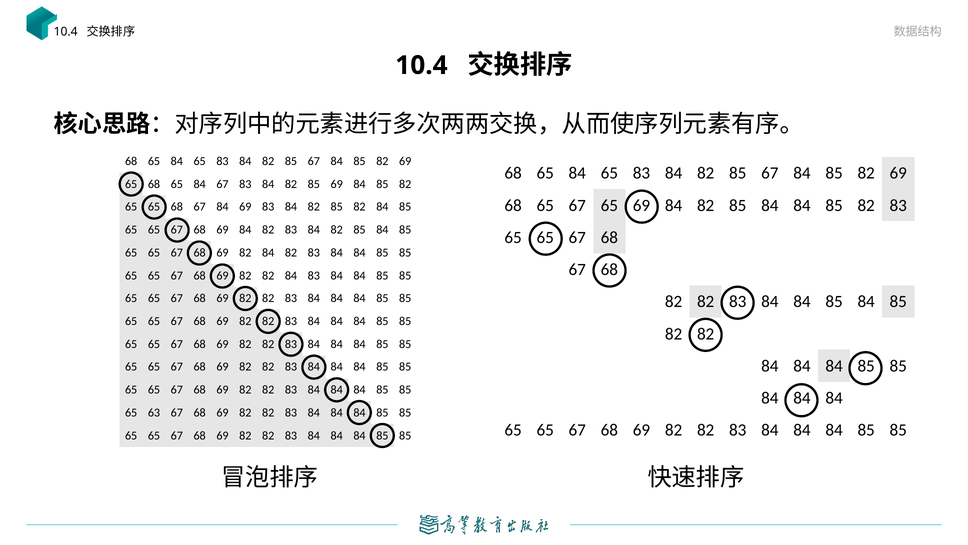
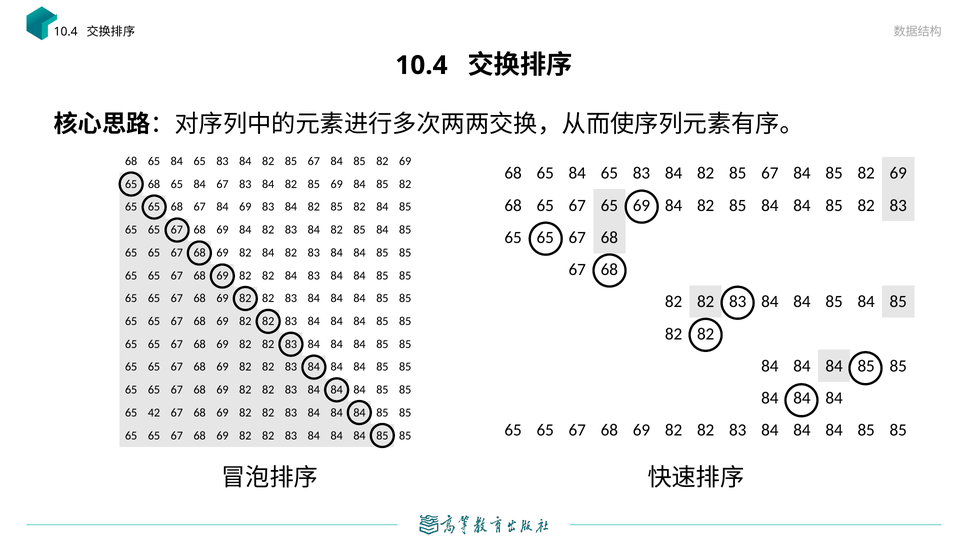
63: 63 -> 42
